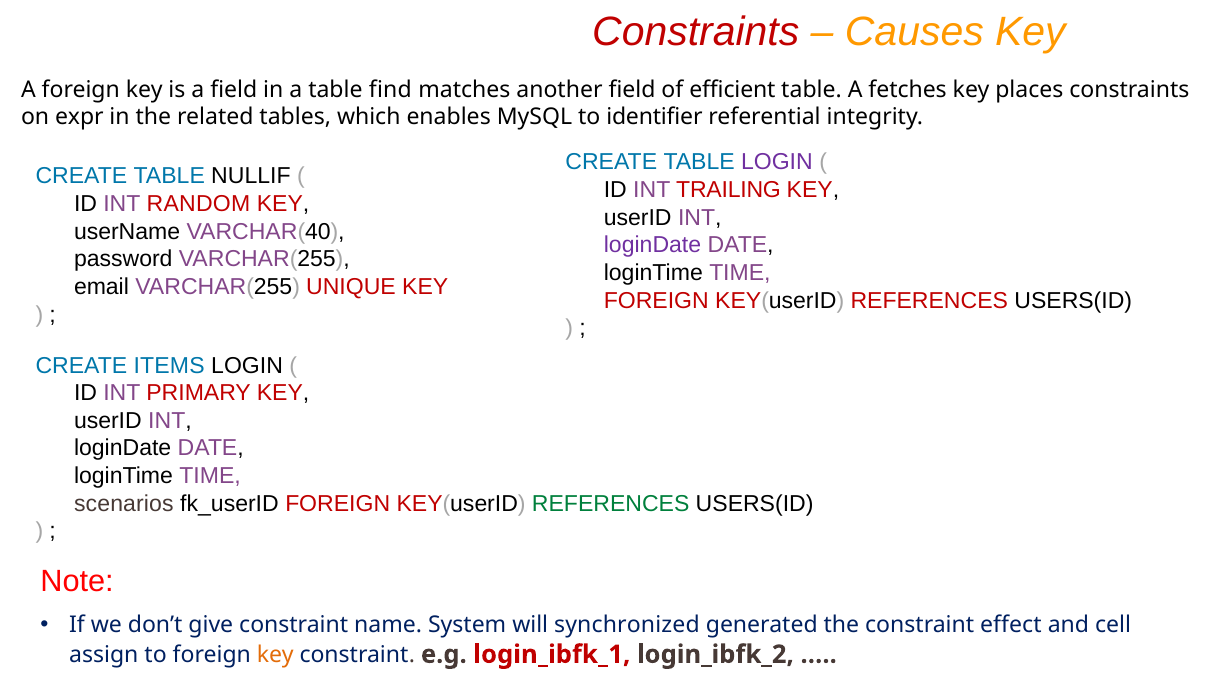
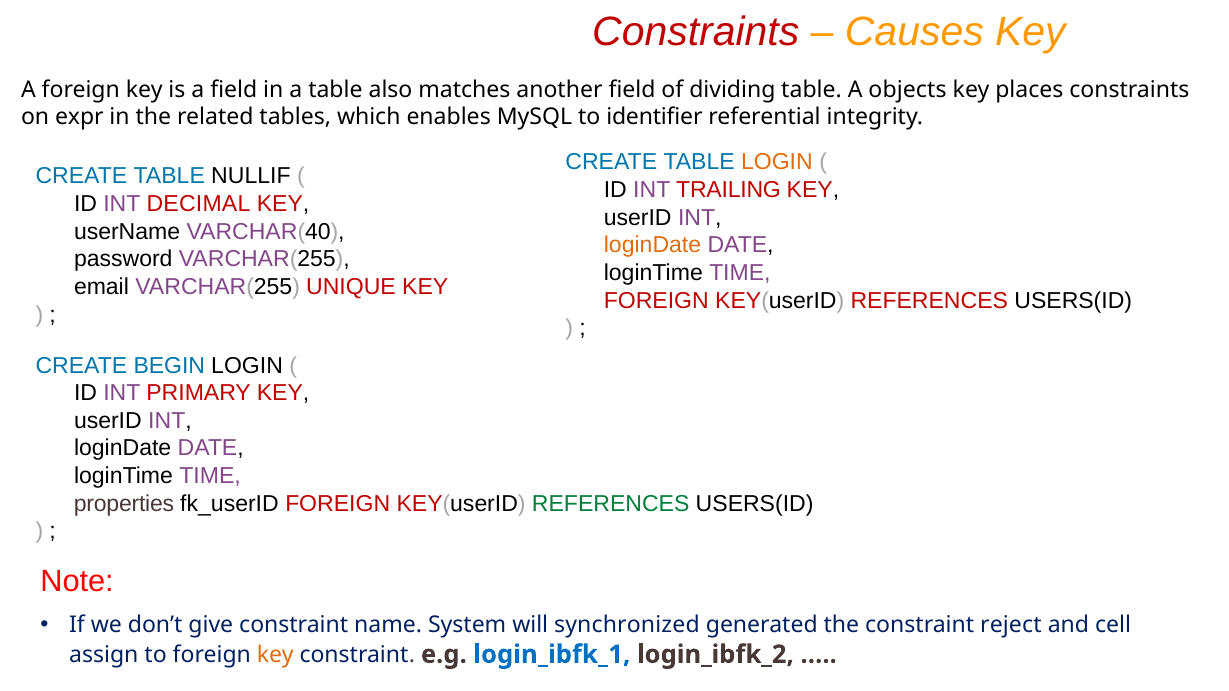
find: find -> also
efficient: efficient -> dividing
fetches: fetches -> objects
LOGIN at (777, 162) colour: purple -> orange
RANDOM: RANDOM -> DECIMAL
loginDate at (653, 245) colour: purple -> orange
ITEMS: ITEMS -> BEGIN
scenarios: scenarios -> properties
effect: effect -> reject
login_ibfk_1 colour: red -> blue
